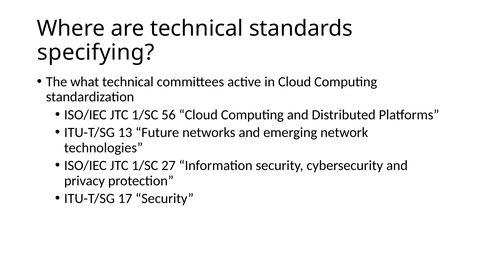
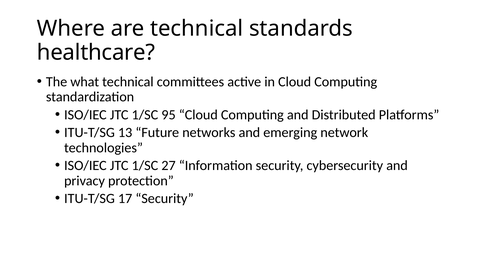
specifying: specifying -> healthcare
56: 56 -> 95
